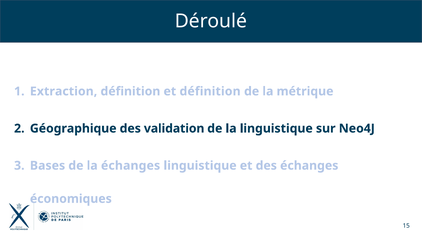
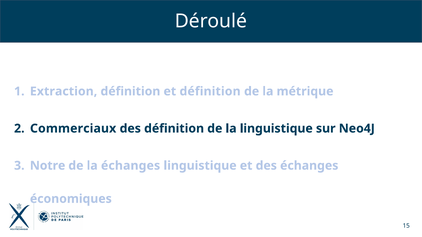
Géographique: Géographique -> Commerciaux
des validation: validation -> définition
Bases: Bases -> Notre
